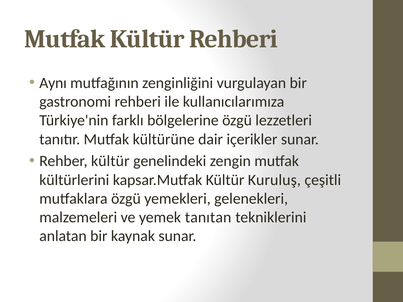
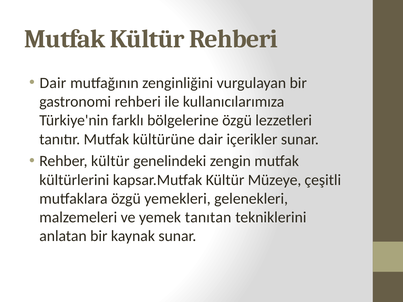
Aynı at (53, 83): Aynı -> Dair
Kuruluş: Kuruluş -> Müzeye
